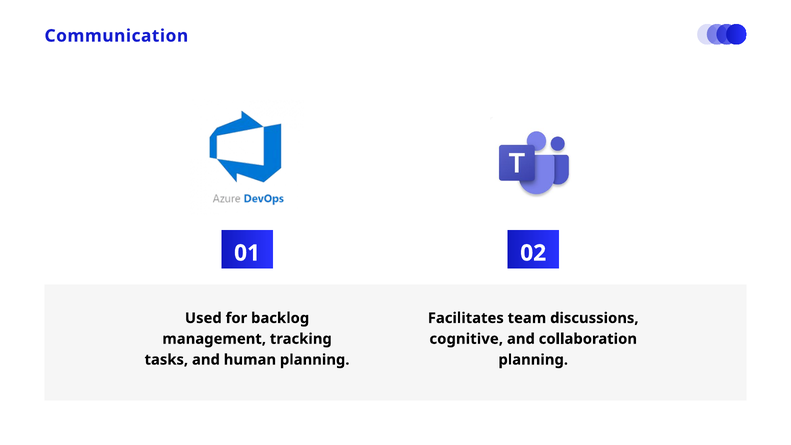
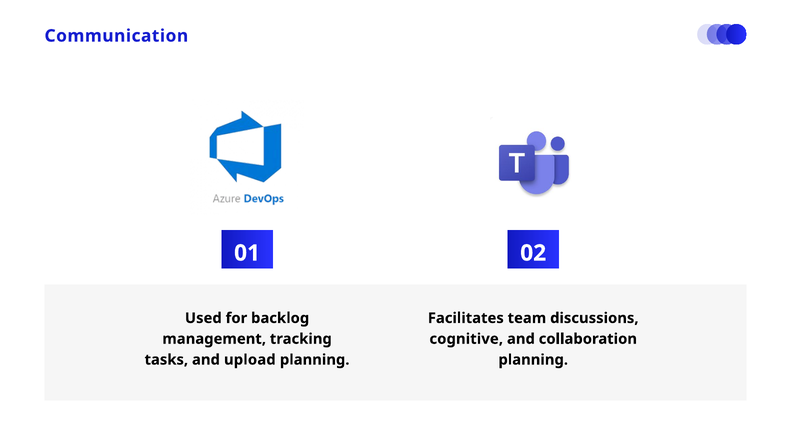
human: human -> upload
